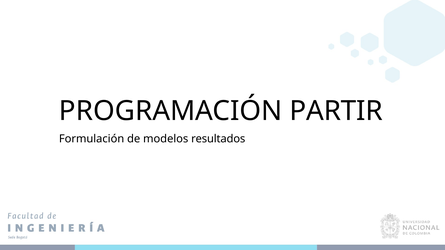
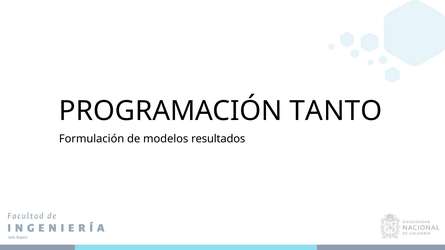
PARTIR: PARTIR -> TANTO
